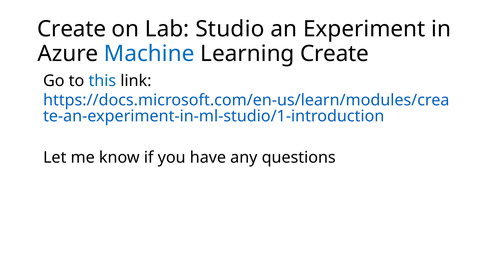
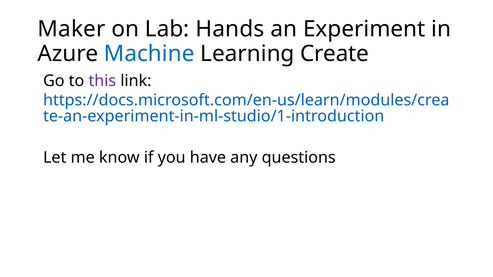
Create at (72, 29): Create -> Maker
Studio: Studio -> Hands
this colour: blue -> purple
